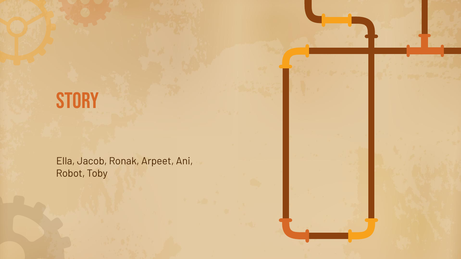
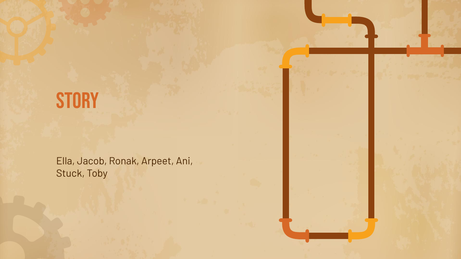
Robot: Robot -> Stuck
